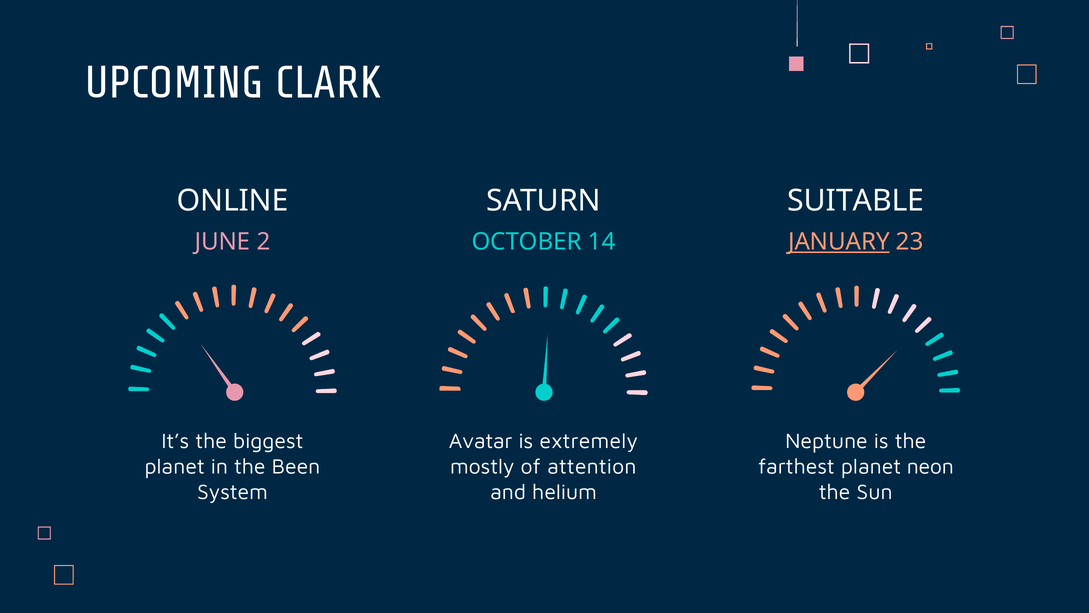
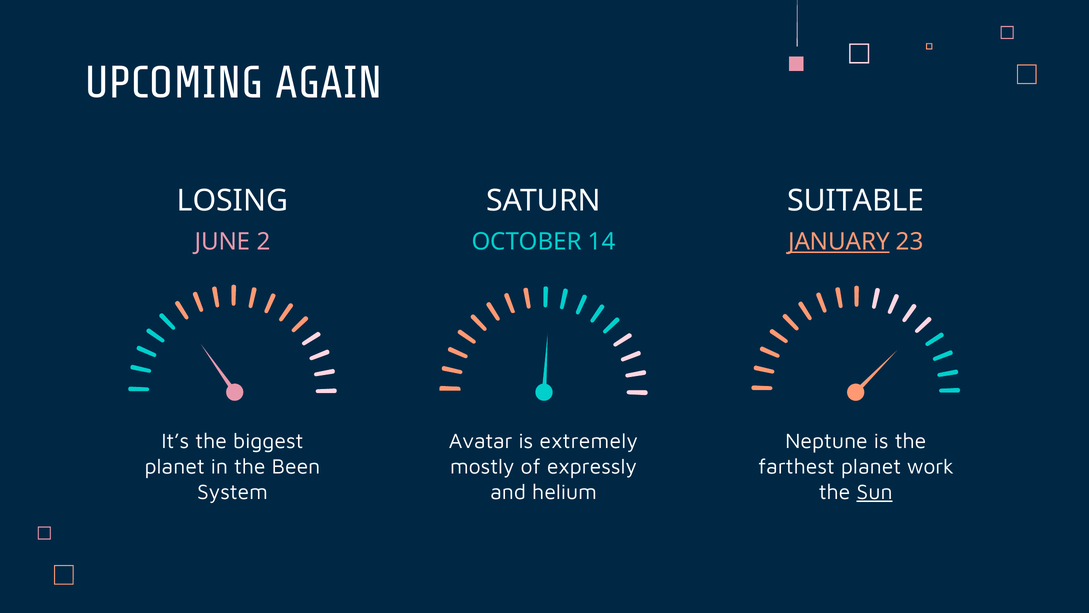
CLARK: CLARK -> AGAIN
ONLINE: ONLINE -> LOSING
attention: attention -> expressly
neon: neon -> work
Sun underline: none -> present
